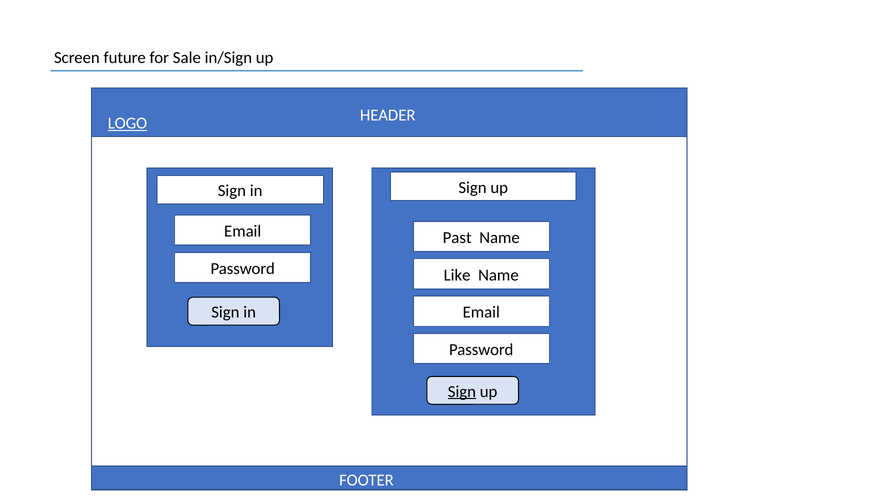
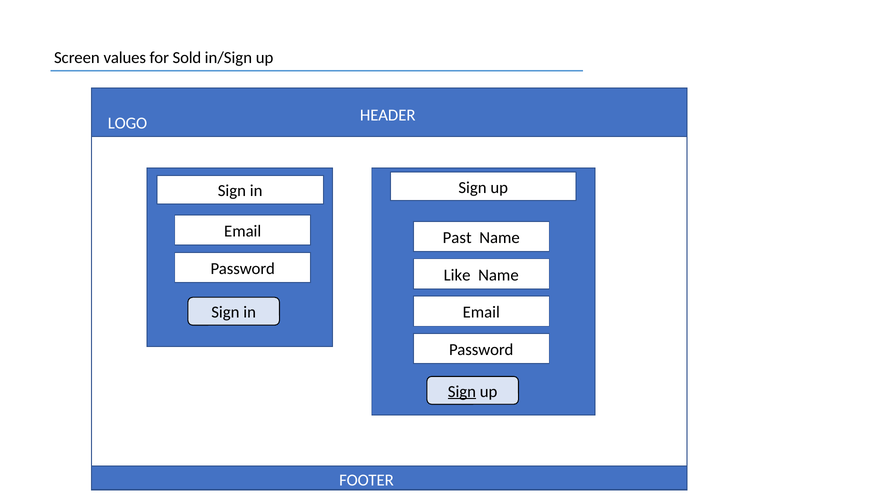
future: future -> values
Sale: Sale -> Sold
LOGO underline: present -> none
